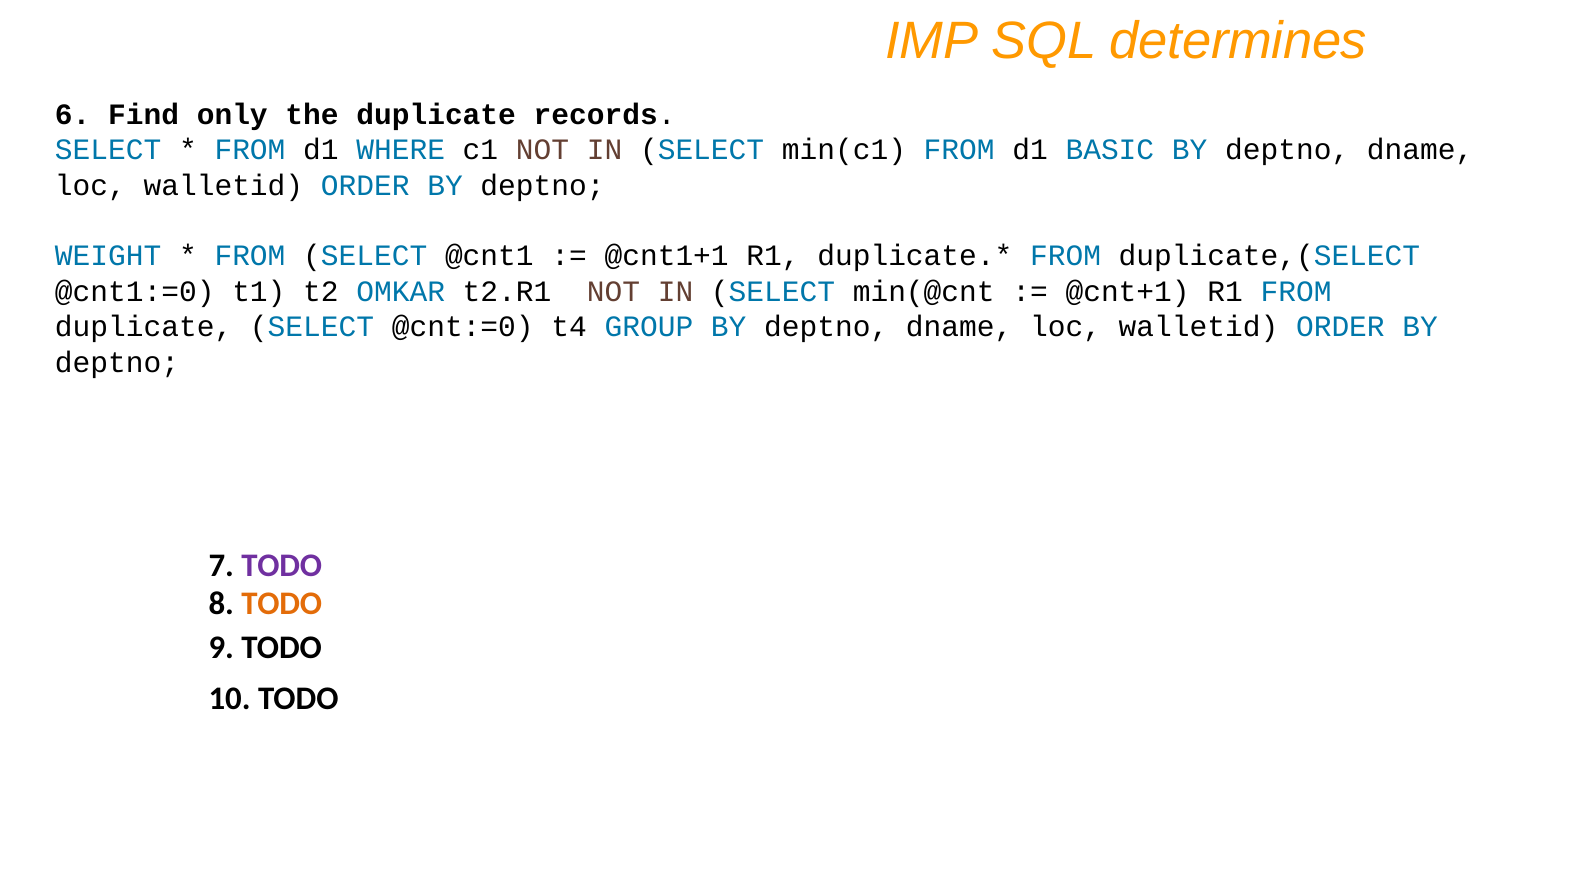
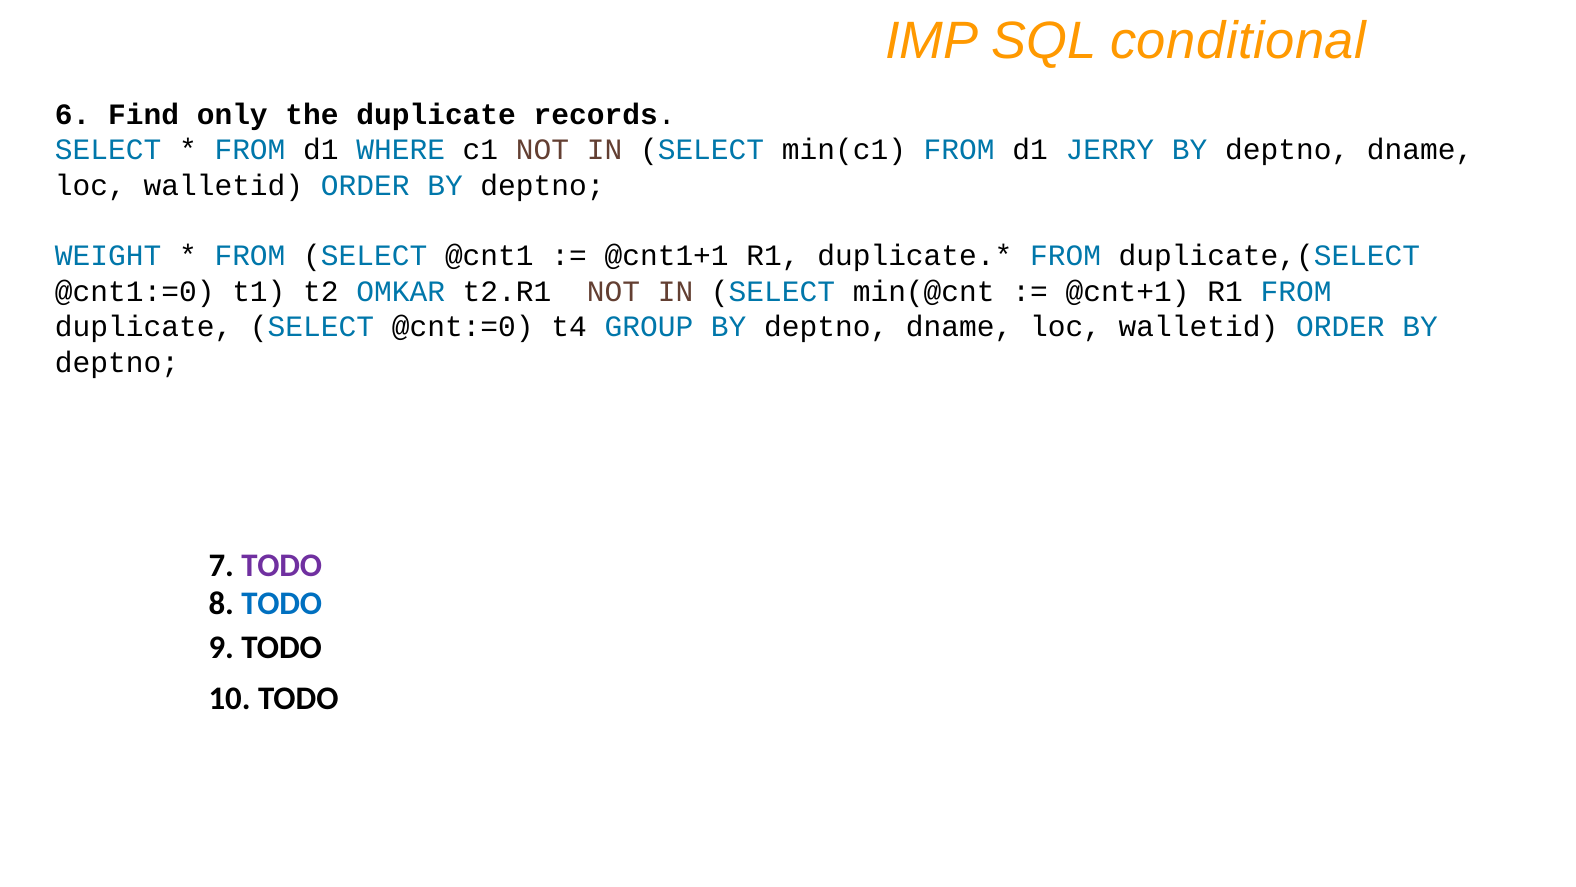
determines: determines -> conditional
BASIC: BASIC -> JERRY
TODO at (282, 603) colour: orange -> blue
